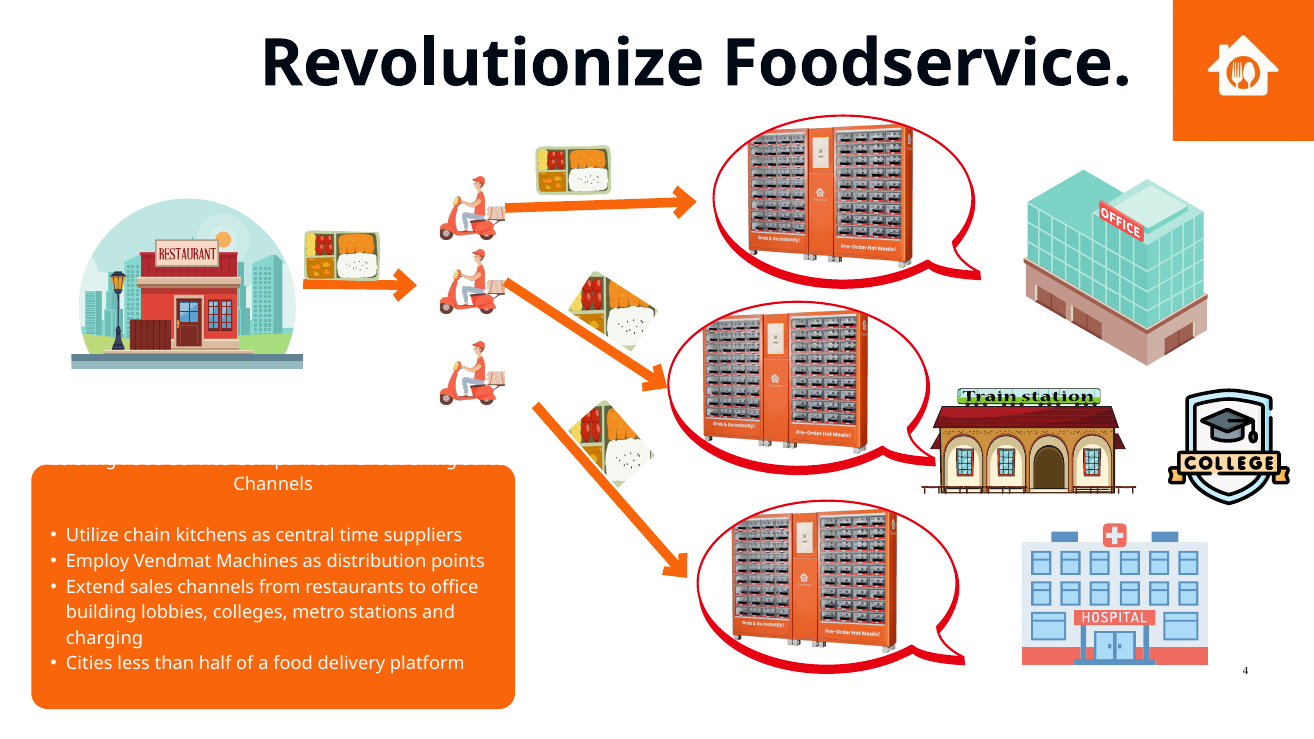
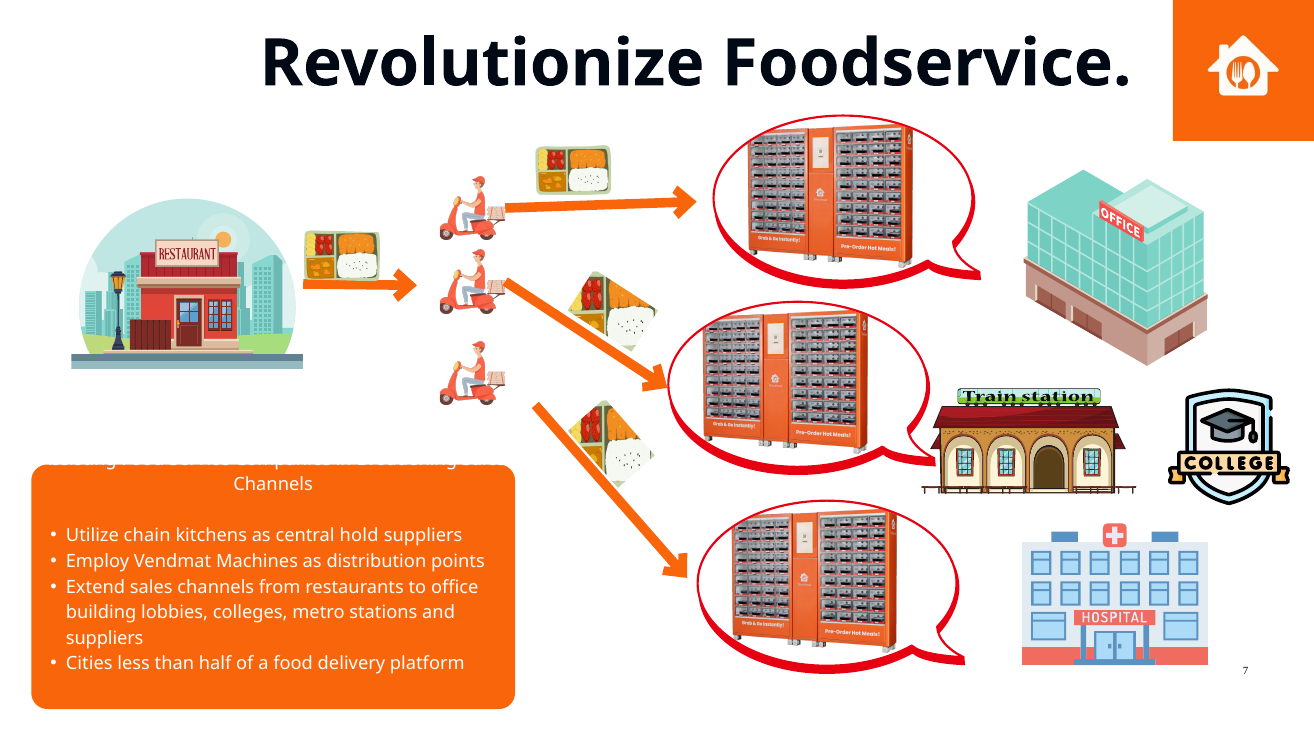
time: time -> hold
charging at (105, 638): charging -> suppliers
4: 4 -> 7
